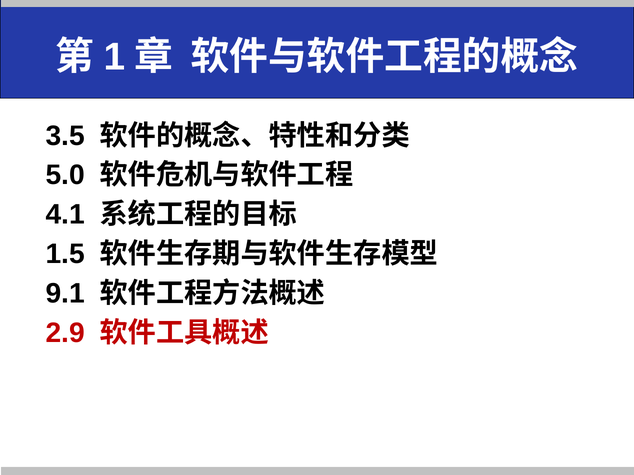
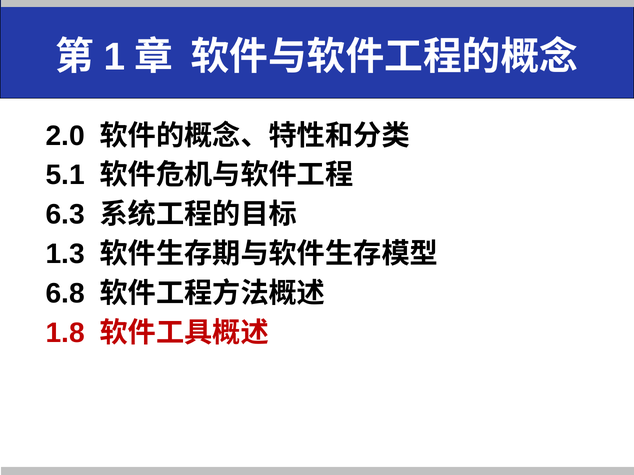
3.5: 3.5 -> 2.0
5.0: 5.0 -> 5.1
4.1: 4.1 -> 6.3
1.5: 1.5 -> 1.3
9.1: 9.1 -> 6.8
2.9: 2.9 -> 1.8
